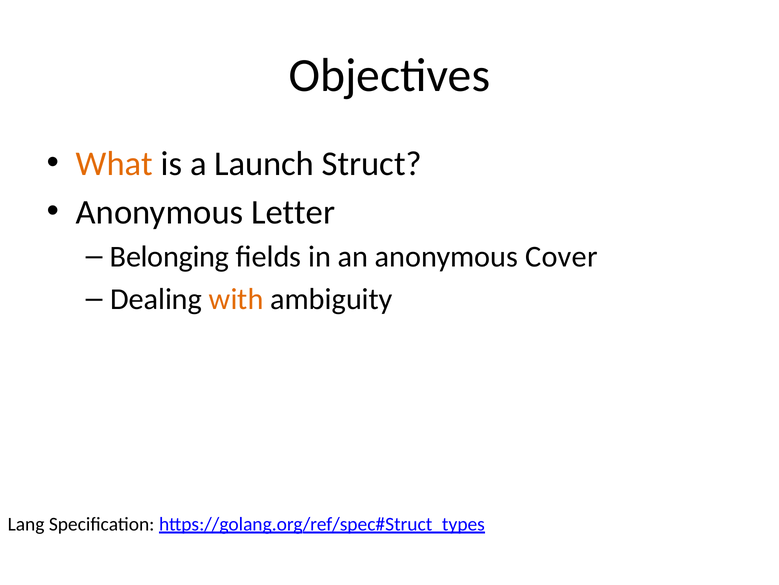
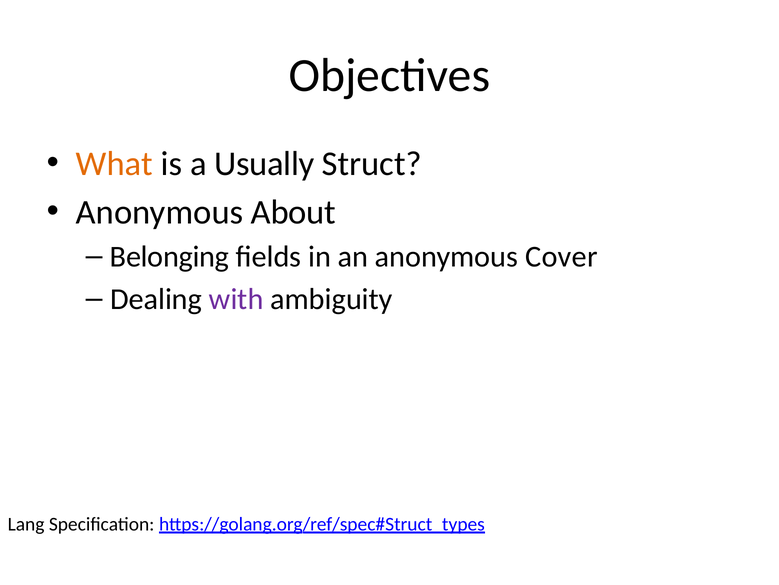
Launch: Launch -> Usually
Letter: Letter -> About
with colour: orange -> purple
